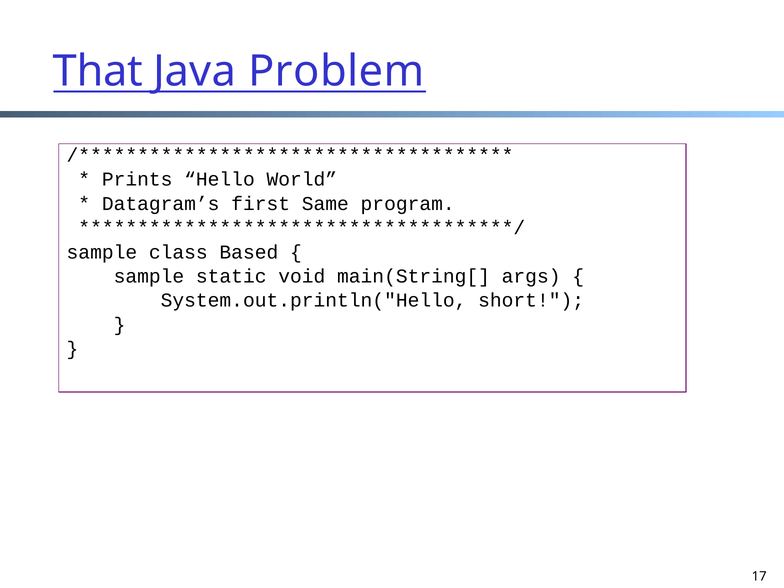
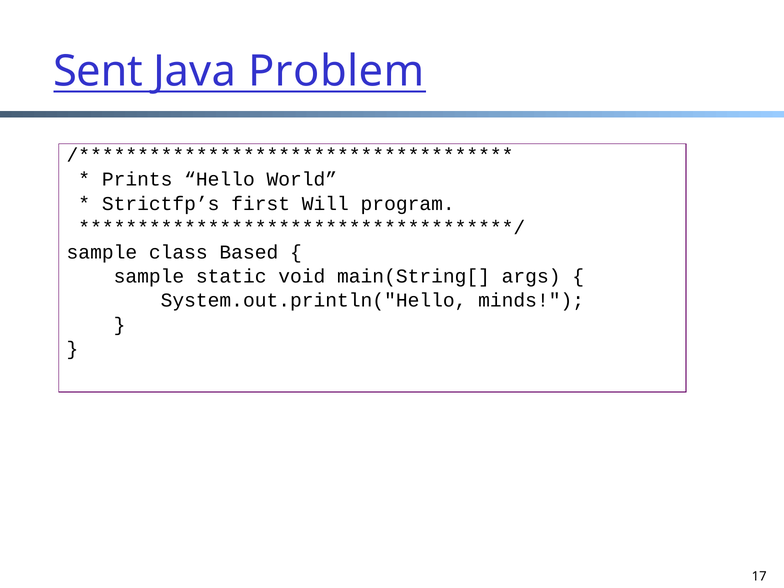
That: That -> Sent
Datagram’s: Datagram’s -> Strictfp’s
Same: Same -> Will
short: short -> minds
